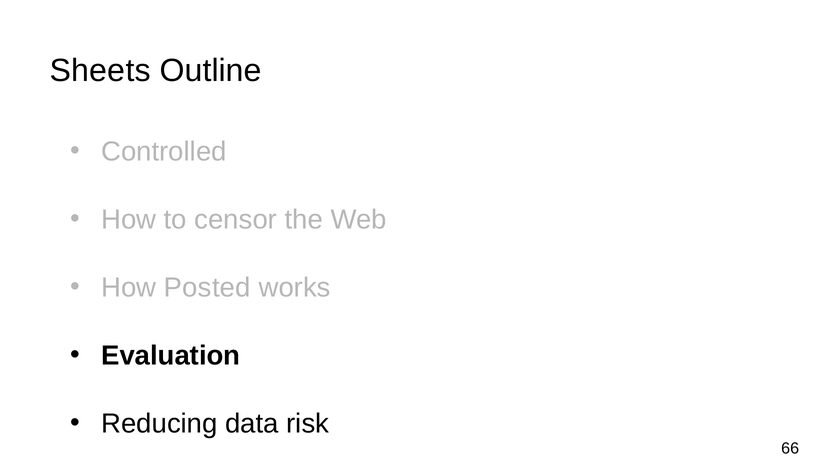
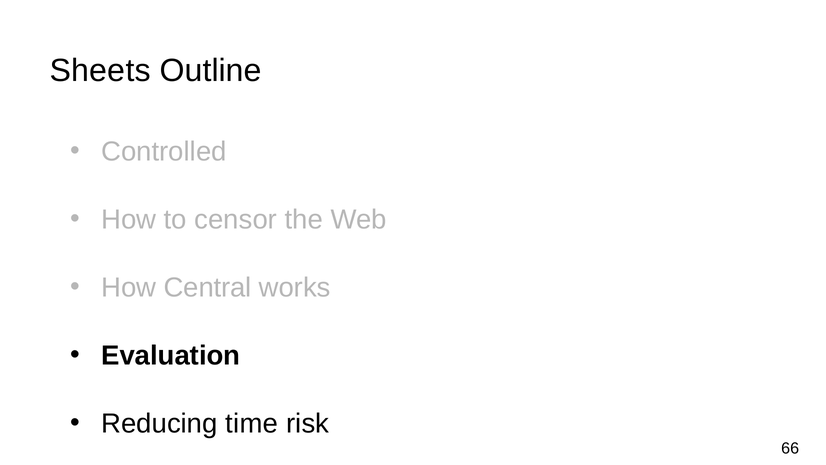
Posted: Posted -> Central
data: data -> time
